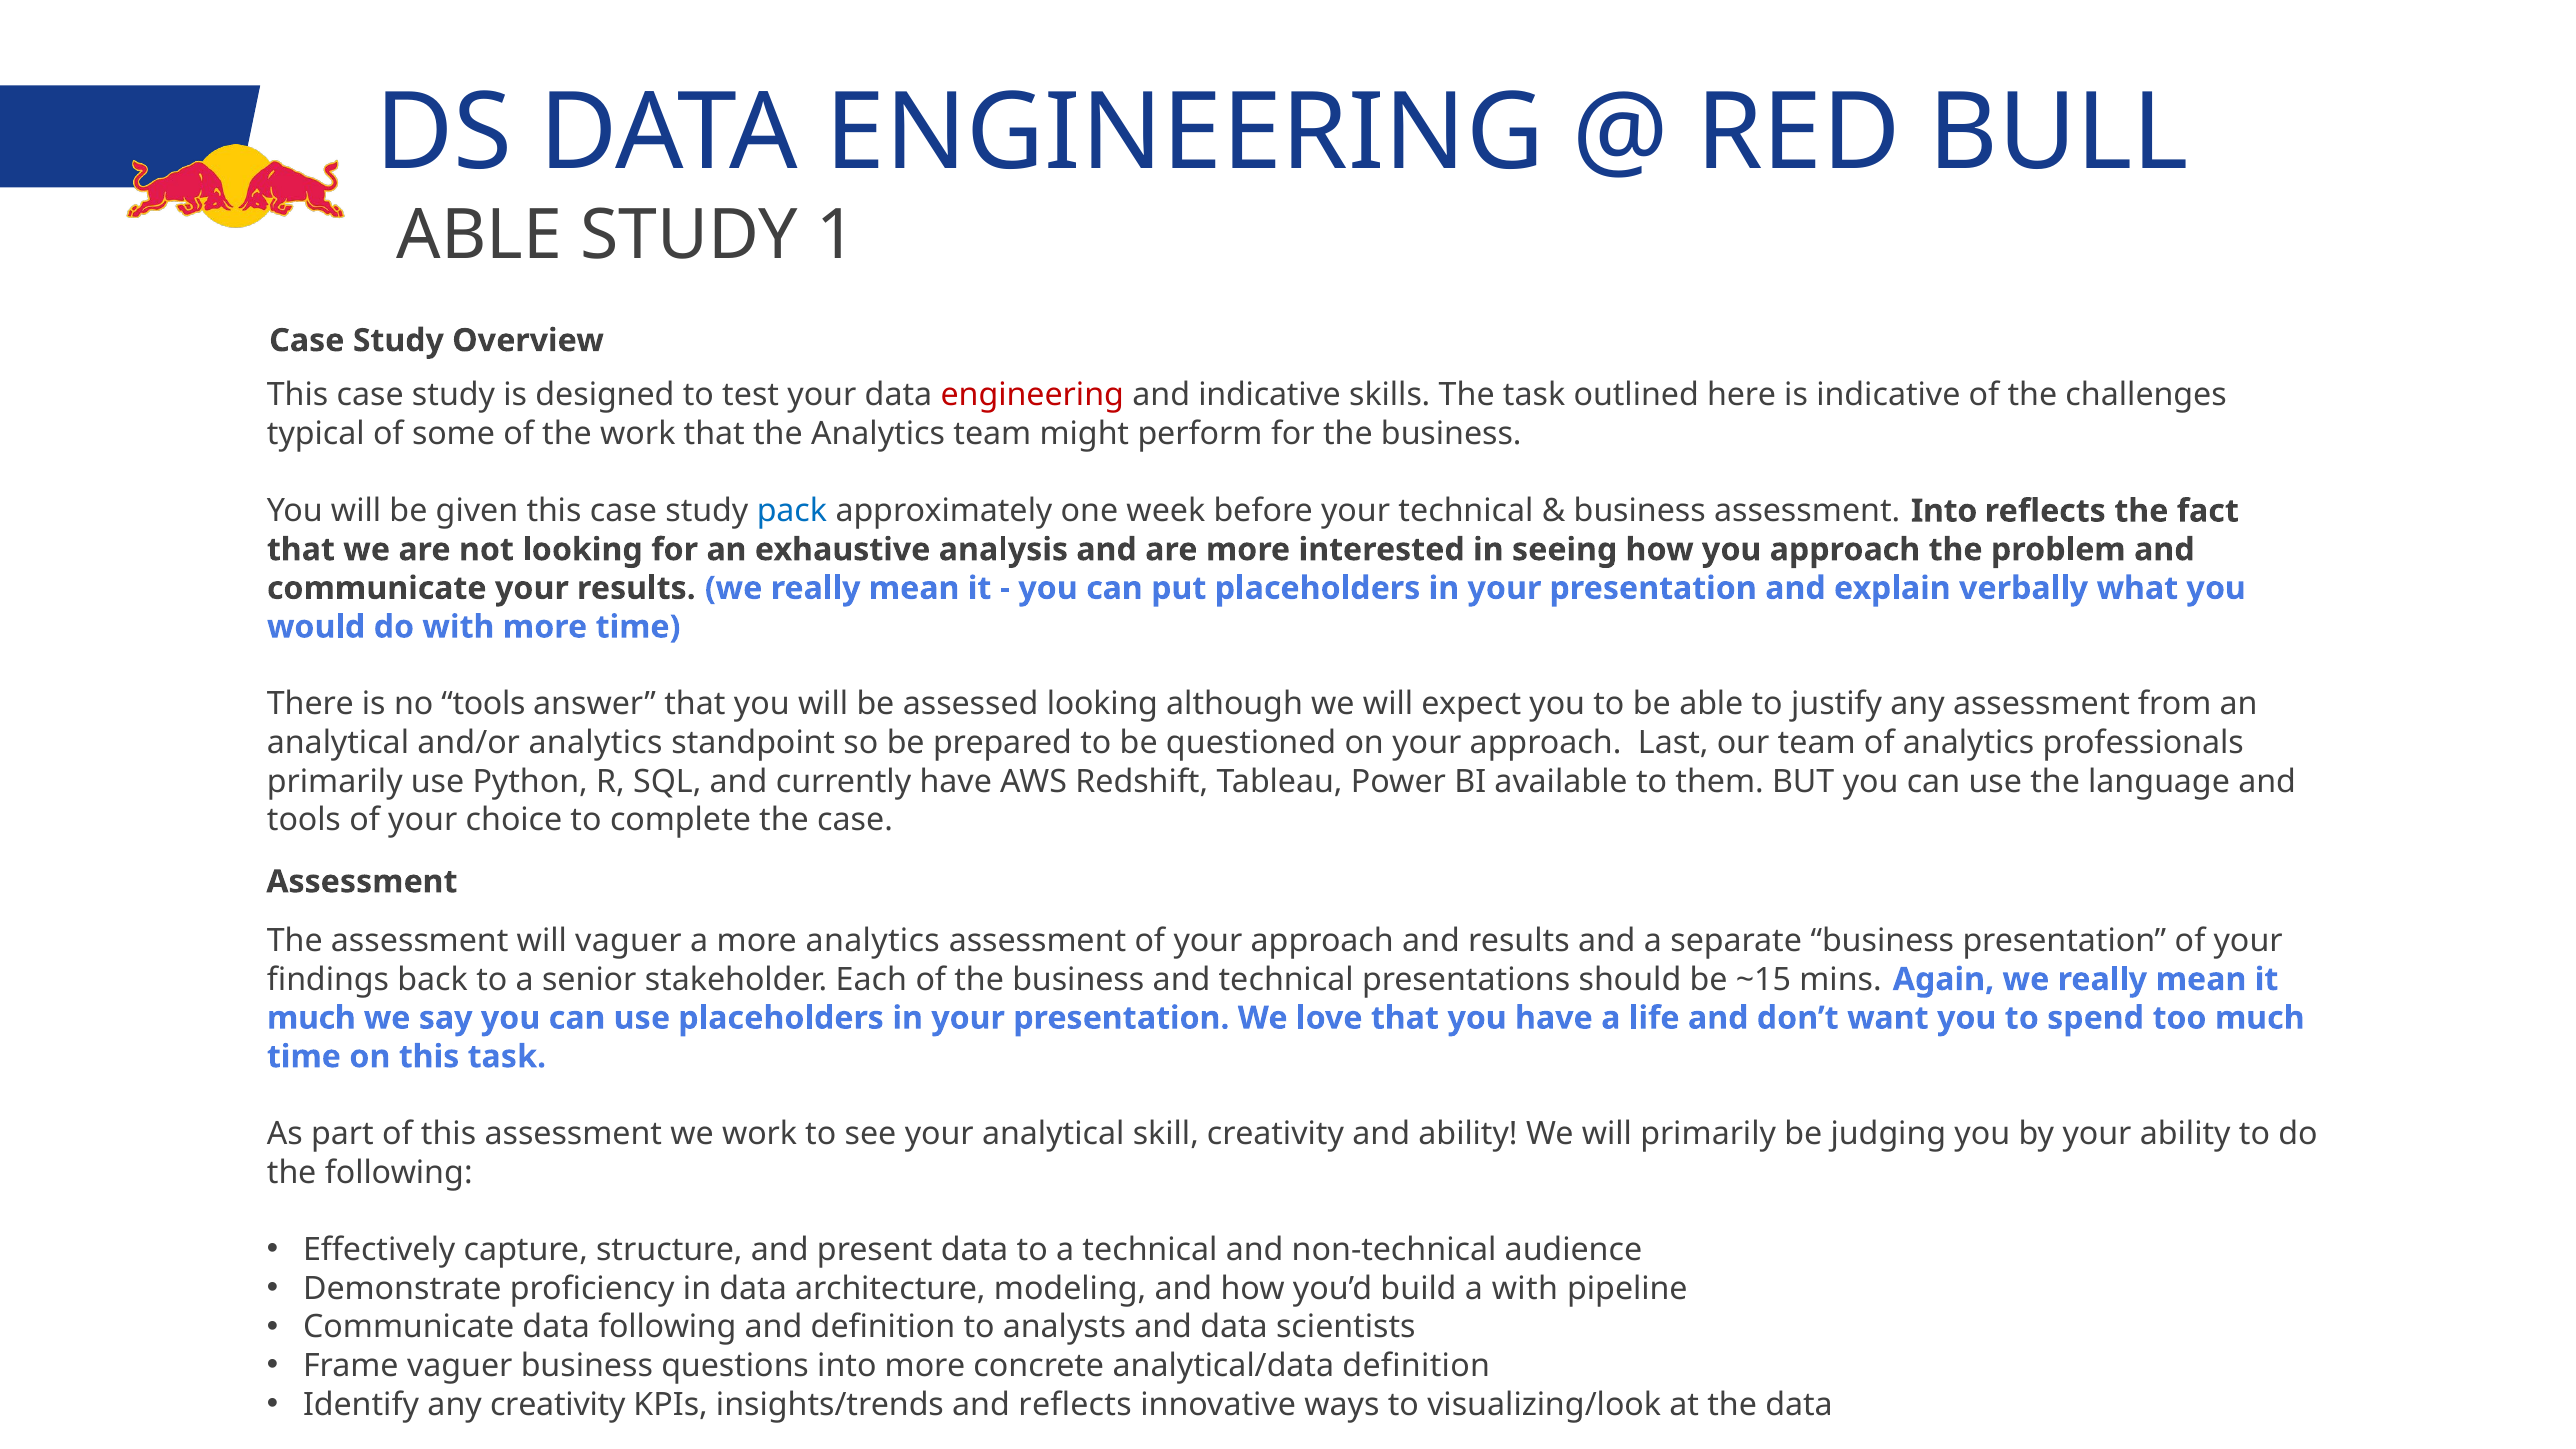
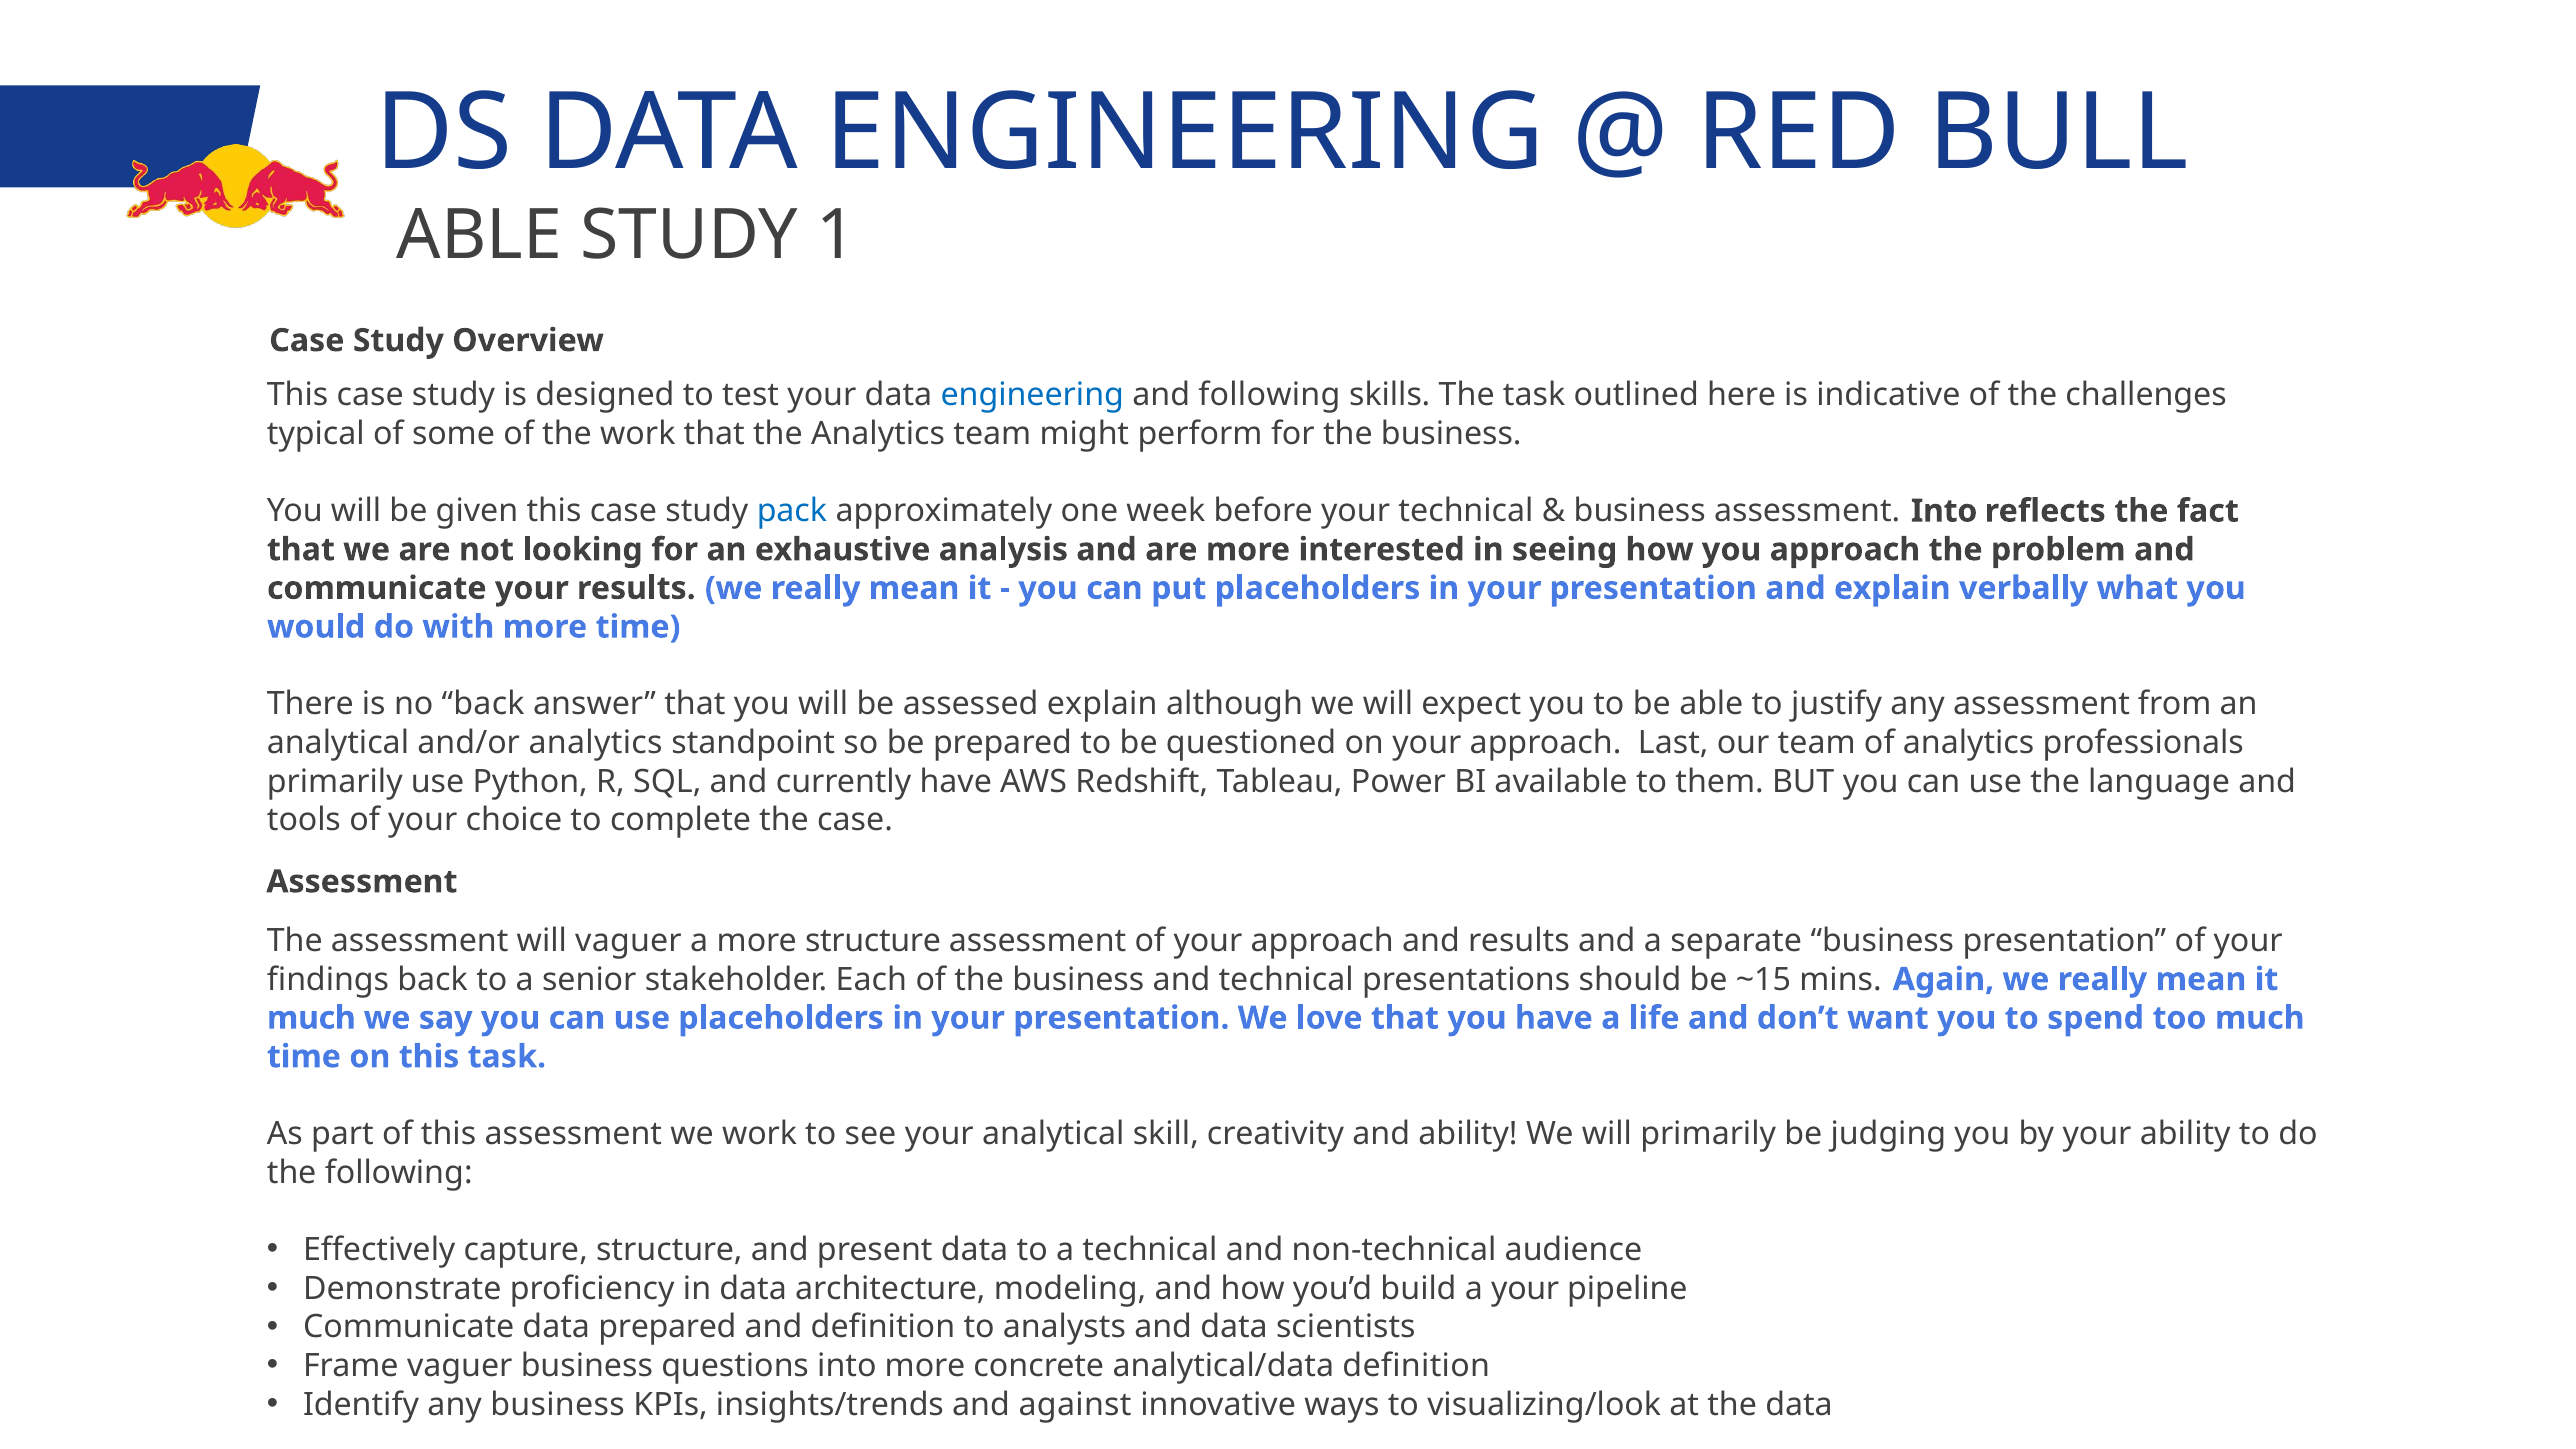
engineering at (1032, 395) colour: red -> blue
and indicative: indicative -> following
no tools: tools -> back
assessed looking: looking -> explain
more analytics: analytics -> structure
a with: with -> your
data following: following -> prepared
any creativity: creativity -> business
and reflects: reflects -> against
